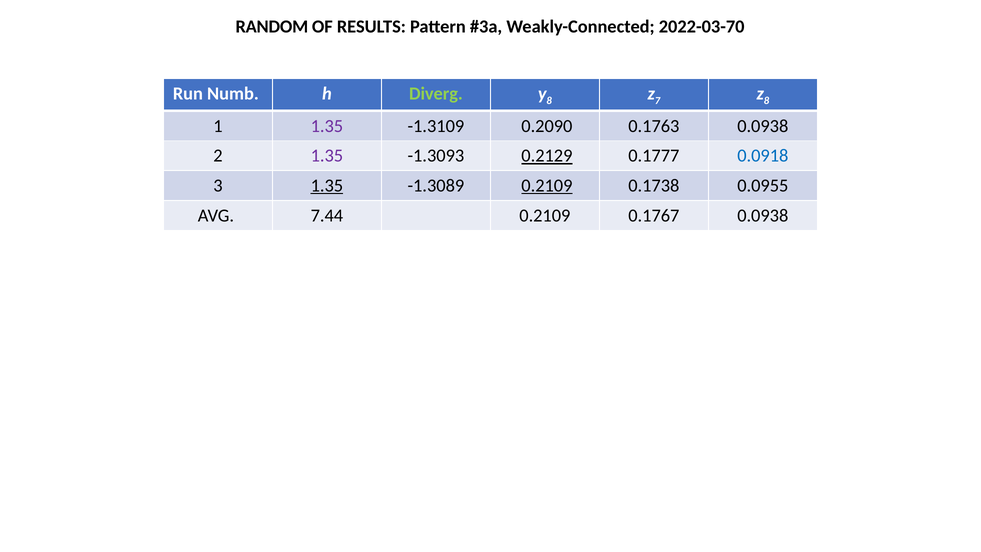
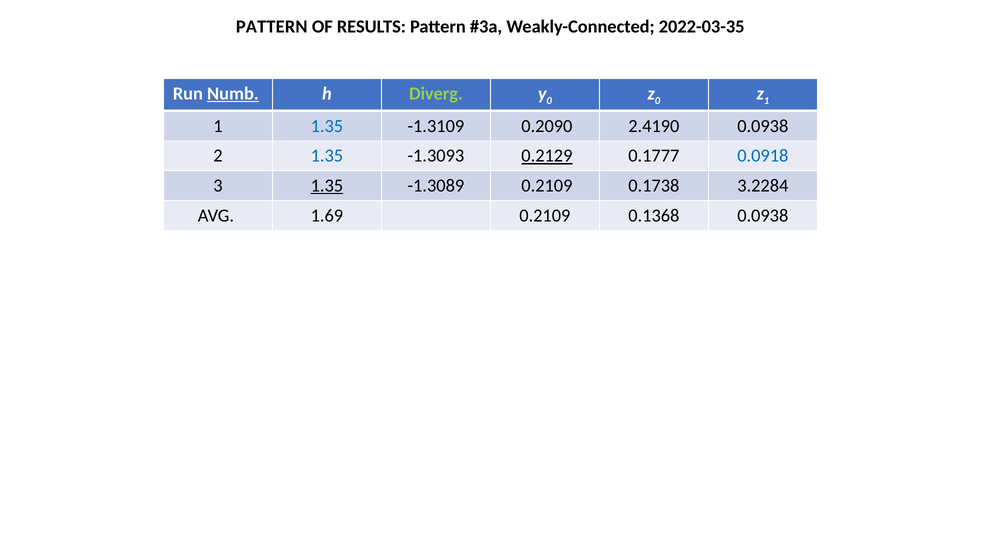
RANDOM at (272, 26): RANDOM -> PATTERN
2022-03-70: 2022-03-70 -> 2022-03-35
Numb underline: none -> present
8 at (549, 101): 8 -> 0
7 at (657, 101): 7 -> 0
8 at (766, 101): 8 -> 1
1.35 at (327, 126) colour: purple -> blue
0.1763: 0.1763 -> 2.4190
1.35 at (327, 156) colour: purple -> blue
0.2109 at (547, 186) underline: present -> none
0.0955: 0.0955 -> 3.2284
7.44: 7.44 -> 1.69
0.1767: 0.1767 -> 0.1368
